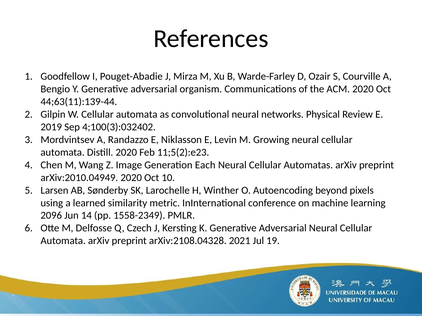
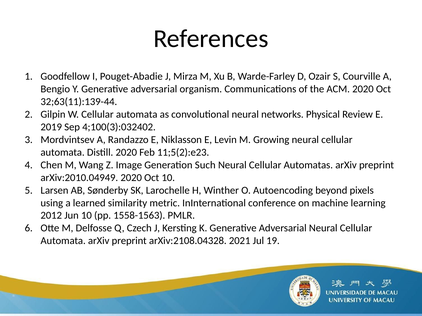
44;63(11):139-44: 44;63(11):139-44 -> 32;63(11):139-44
Each: Each -> Such
2096: 2096 -> 2012
Jun 14: 14 -> 10
1558-2349: 1558-2349 -> 1558-1563
